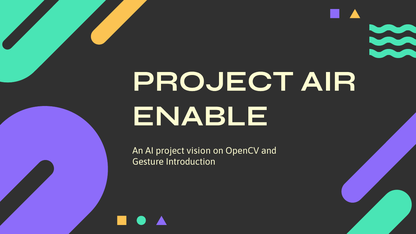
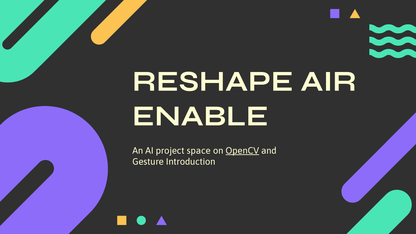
PROJECT at (213, 81): PROJECT -> RESHAPE
vision: vision -> space
OpenCV underline: none -> present
